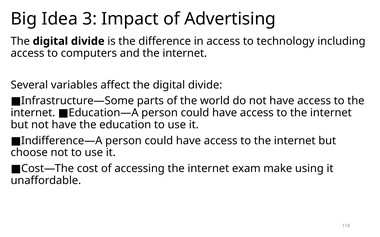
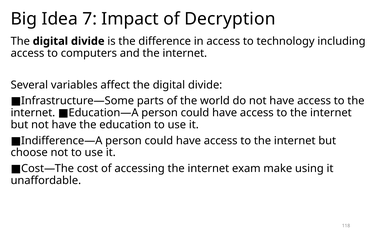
3: 3 -> 7
Advertising: Advertising -> Decryption
